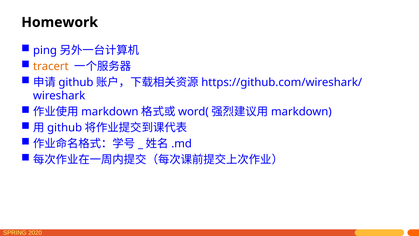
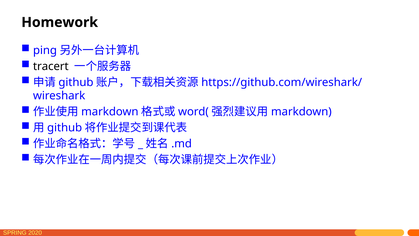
tracert colour: orange -> black
